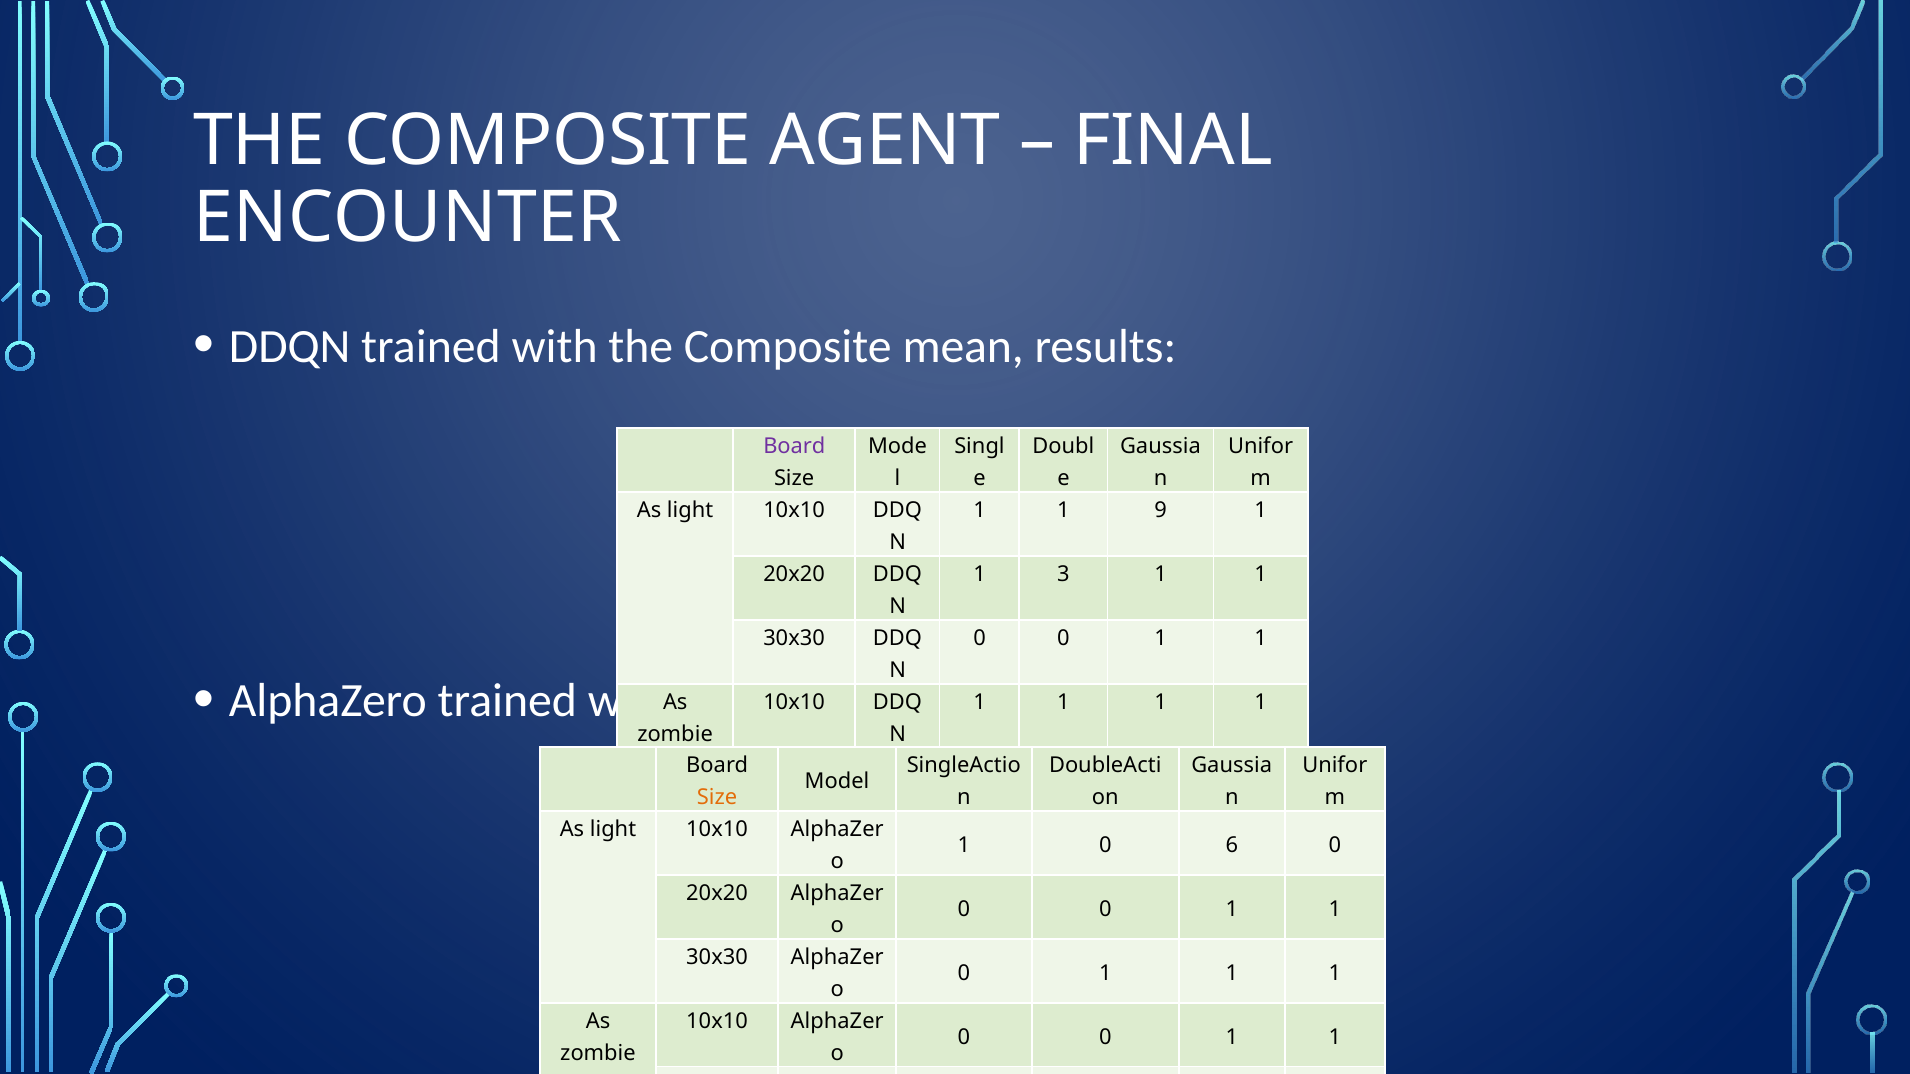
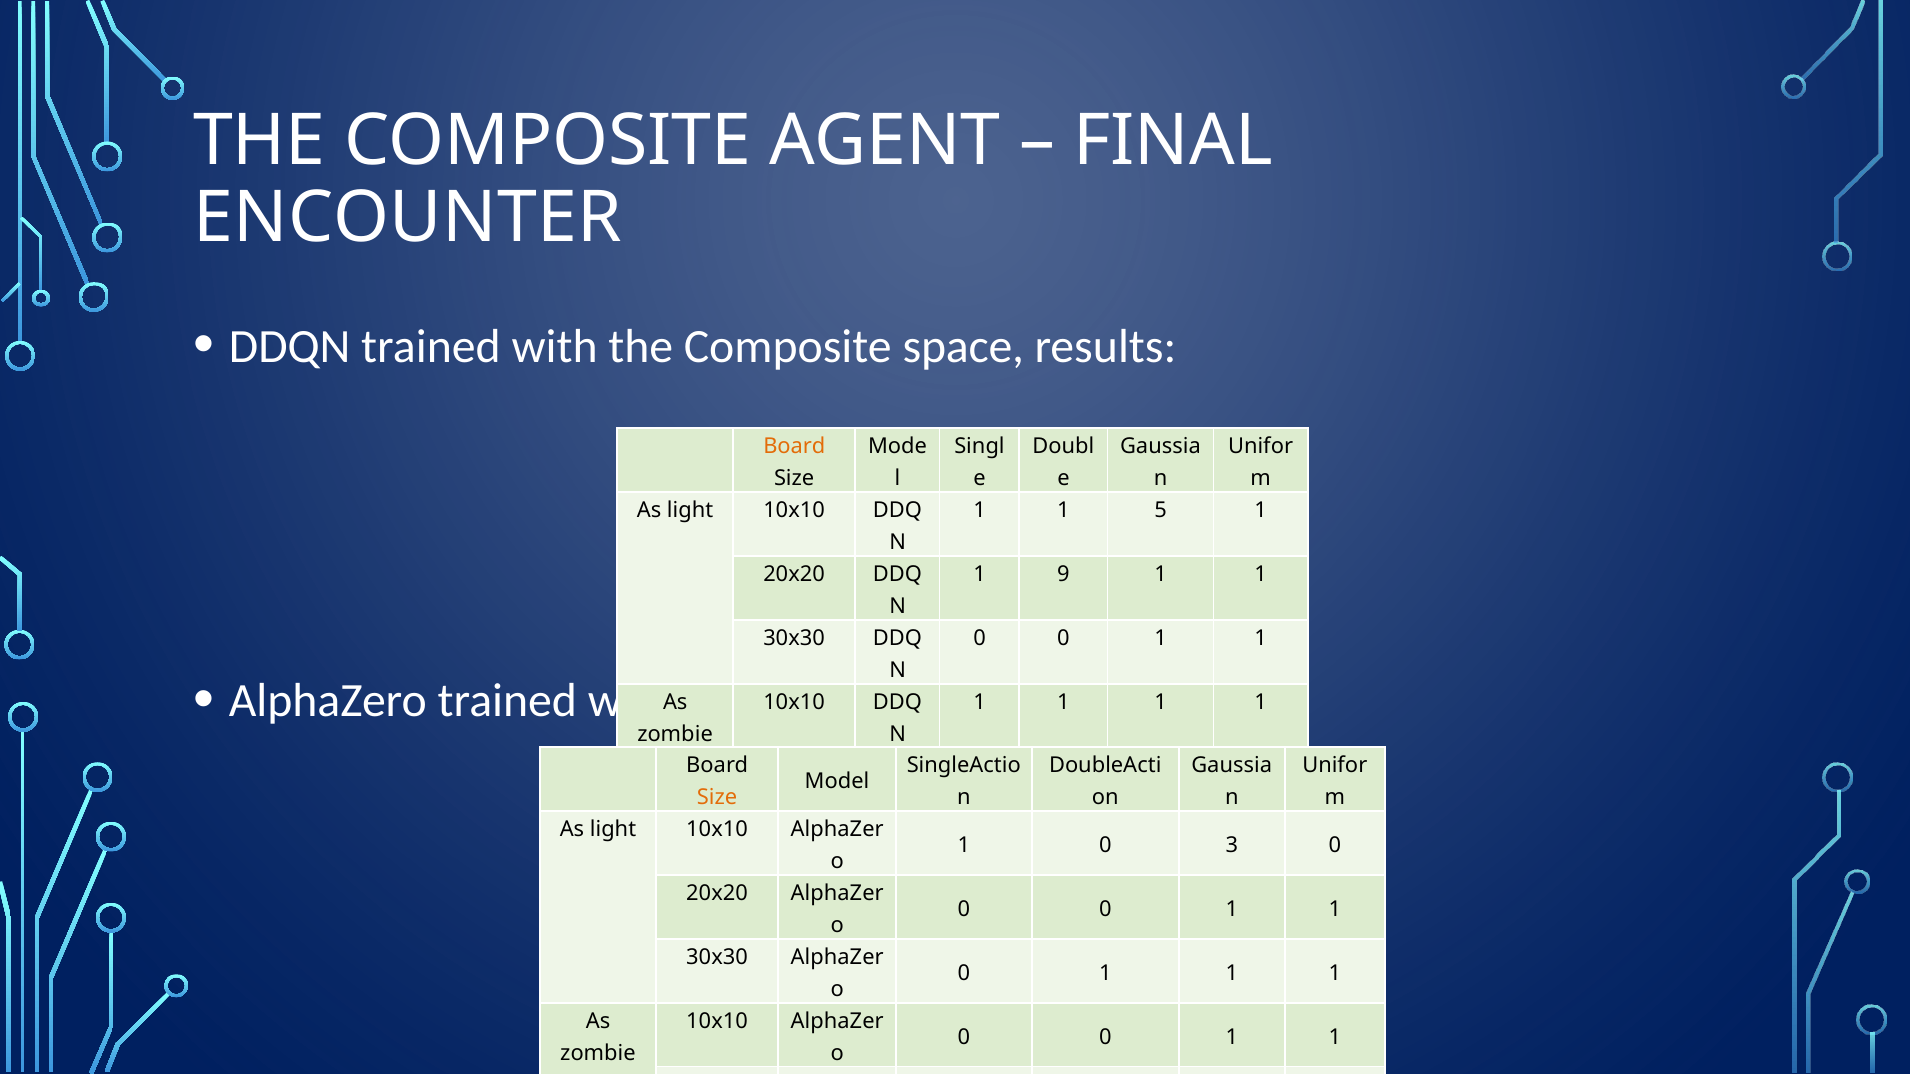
mean: mean -> space
Board at (794, 447) colour: purple -> orange
9: 9 -> 5
3: 3 -> 9
6: 6 -> 3
